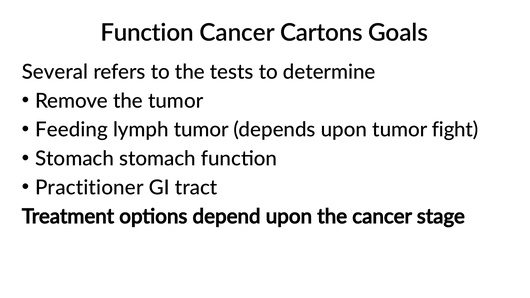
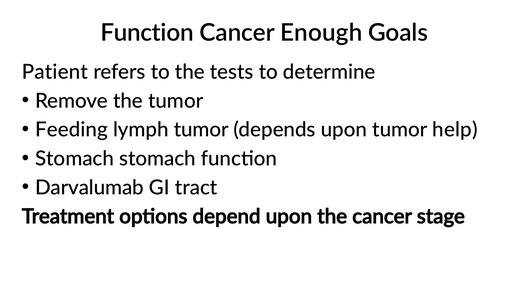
Cartons: Cartons -> Enough
Several: Several -> Patient
fight: fight -> help
Practitioner: Practitioner -> Darvalumab
